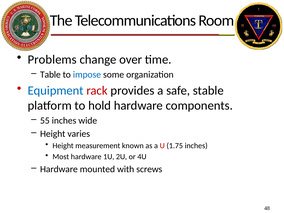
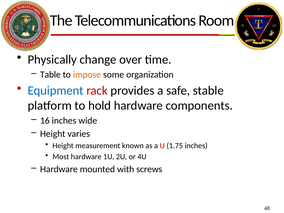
Problems: Problems -> Physically
impose colour: blue -> orange
55: 55 -> 16
